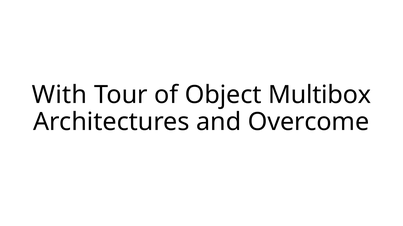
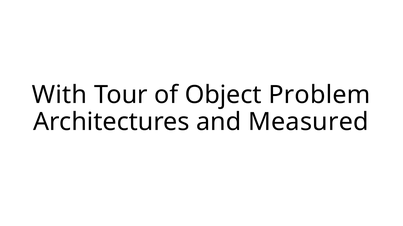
Multibox: Multibox -> Problem
Overcome: Overcome -> Measured
